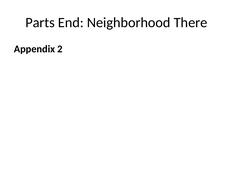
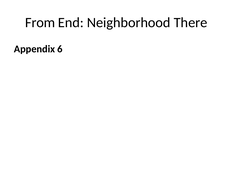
Parts: Parts -> From
2: 2 -> 6
